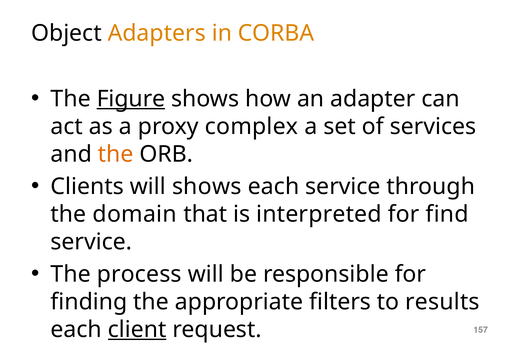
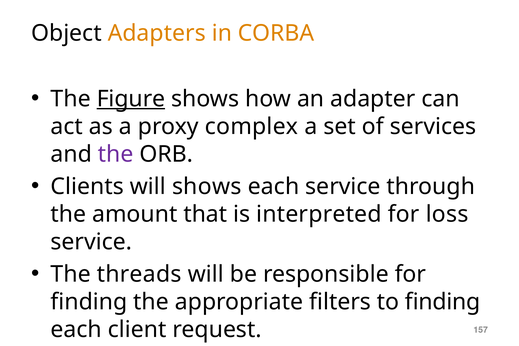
the at (116, 154) colour: orange -> purple
domain: domain -> amount
find: find -> loss
process: process -> threads
to results: results -> finding
client underline: present -> none
